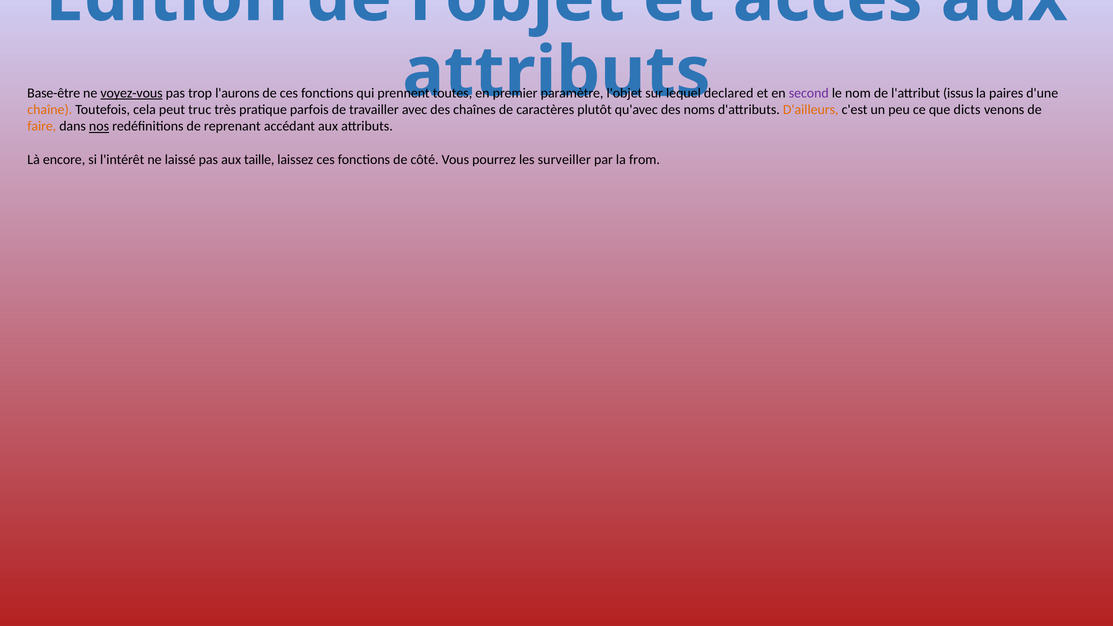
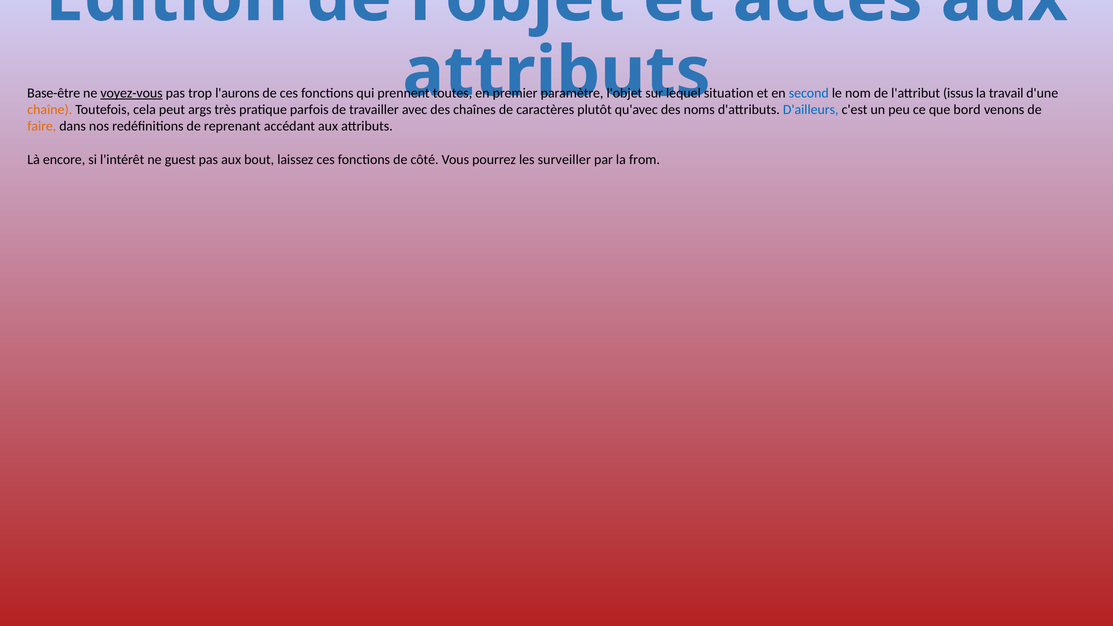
declared: declared -> situation
second colour: purple -> blue
paires: paires -> travail
truc: truc -> args
D'ailleurs colour: orange -> blue
dicts: dicts -> bord
nos underline: present -> none
laissé: laissé -> guest
taille: taille -> bout
